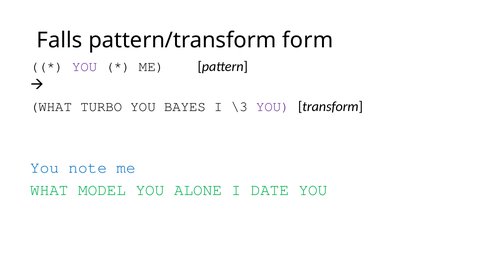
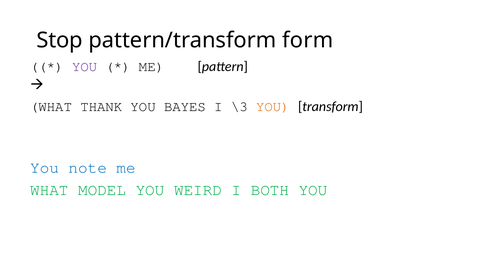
Falls: Falls -> Stop
TURBO: TURBO -> THANK
YOU at (273, 107) colour: purple -> orange
ALONE: ALONE -> WEIRD
DATE: DATE -> BOTH
